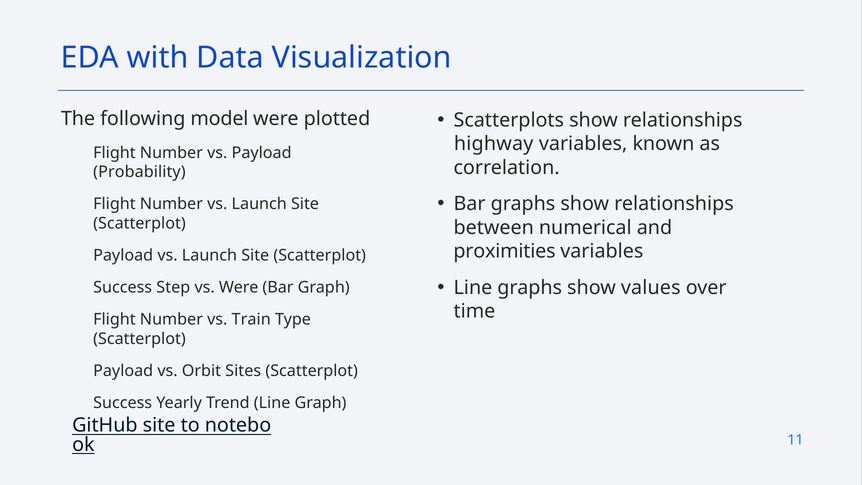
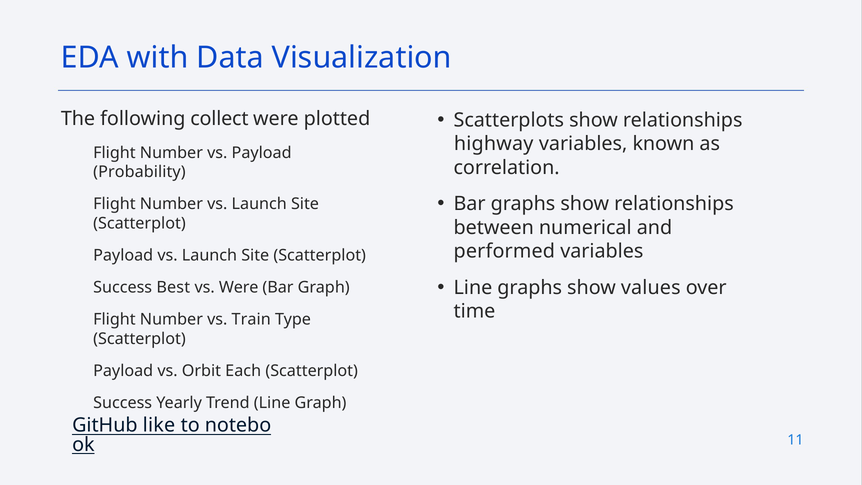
model: model -> collect
proximities: proximities -> performed
Step: Step -> Best
Sites: Sites -> Each
GitHub site: site -> like
